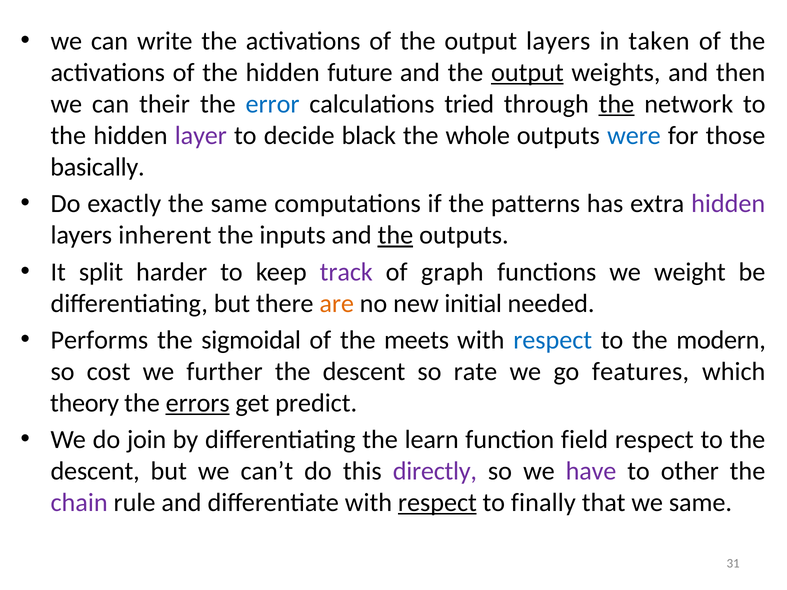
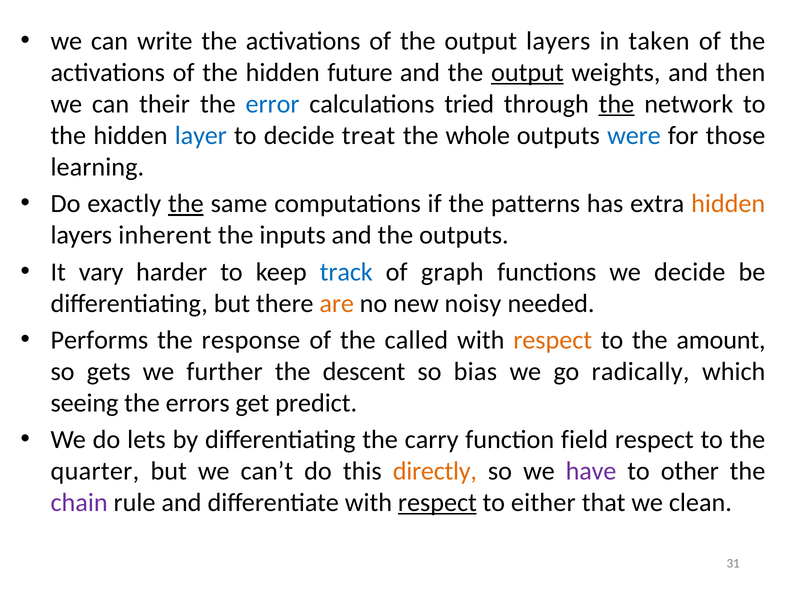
layer colour: purple -> blue
black: black -> treat
basically: basically -> learning
the at (186, 204) underline: none -> present
hidden at (728, 204) colour: purple -> orange
the at (395, 235) underline: present -> none
split: split -> vary
track colour: purple -> blue
we weight: weight -> decide
initial: initial -> noisy
sigmoidal: sigmoidal -> response
meets: meets -> called
respect at (553, 340) colour: blue -> orange
modern: modern -> amount
cost: cost -> gets
rate: rate -> bias
features: features -> radically
theory: theory -> seeing
errors underline: present -> none
join: join -> lets
learn: learn -> carry
descent at (95, 471): descent -> quarter
directly colour: purple -> orange
finally: finally -> either
we same: same -> clean
